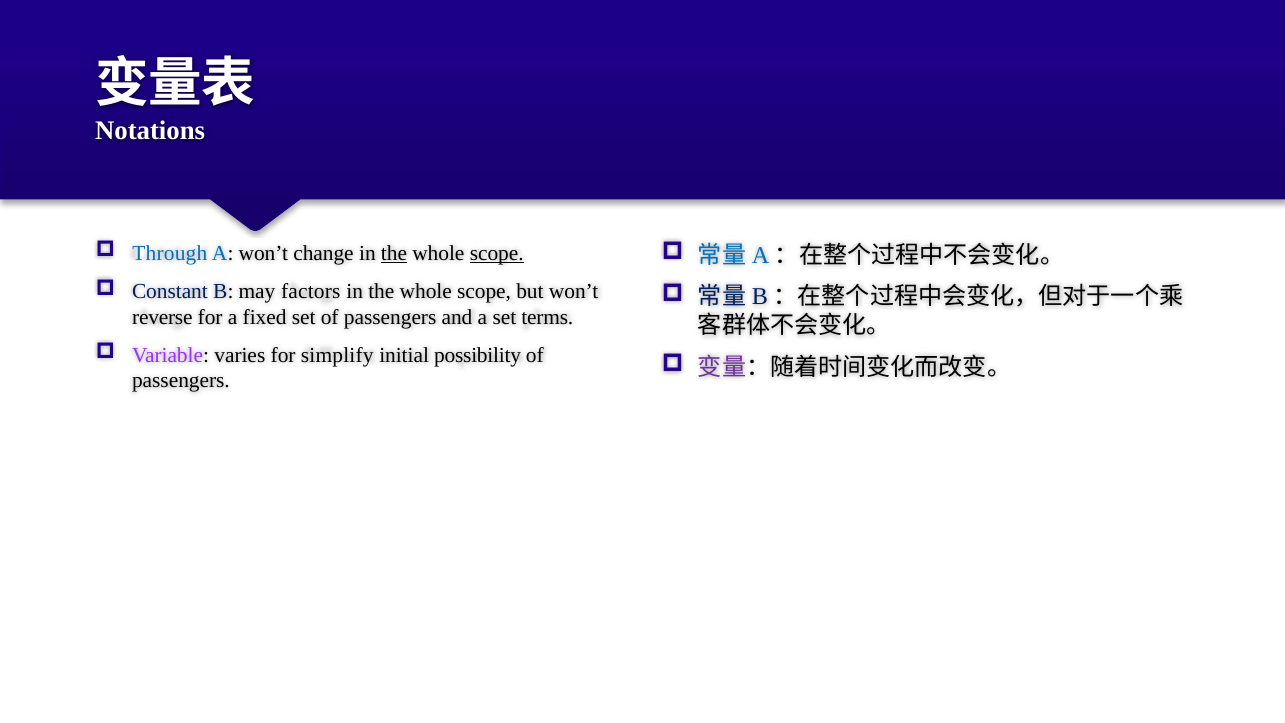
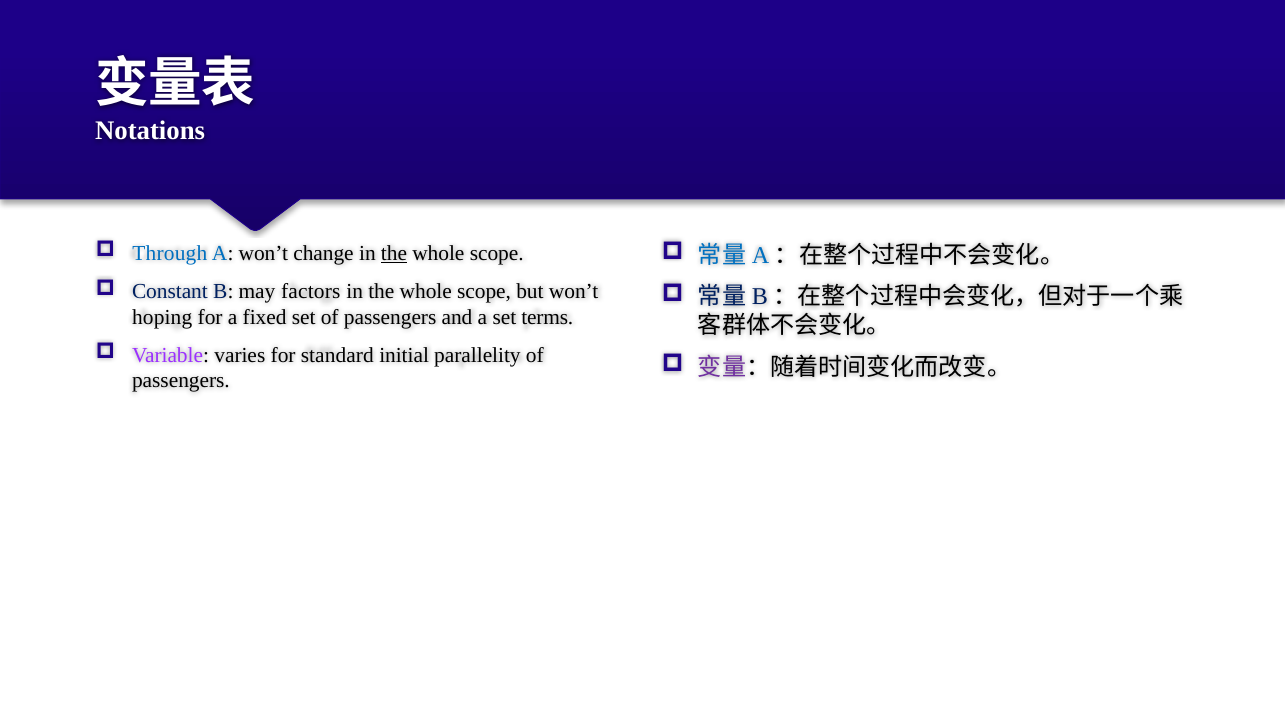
scope at (497, 253) underline: present -> none
reverse: reverse -> hoping
simplify: simplify -> standard
possibility: possibility -> parallelity
